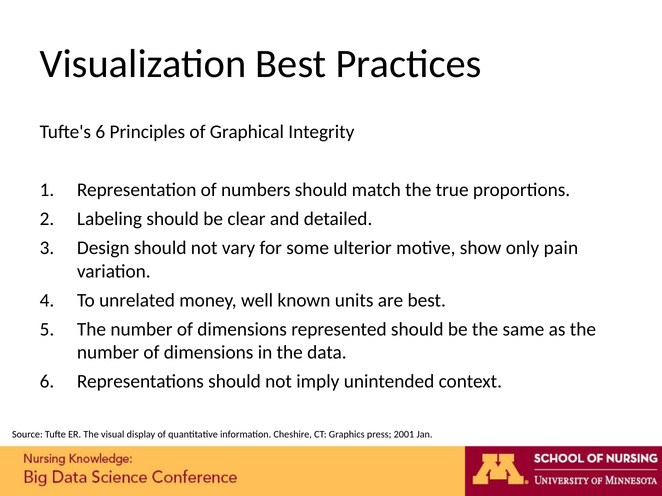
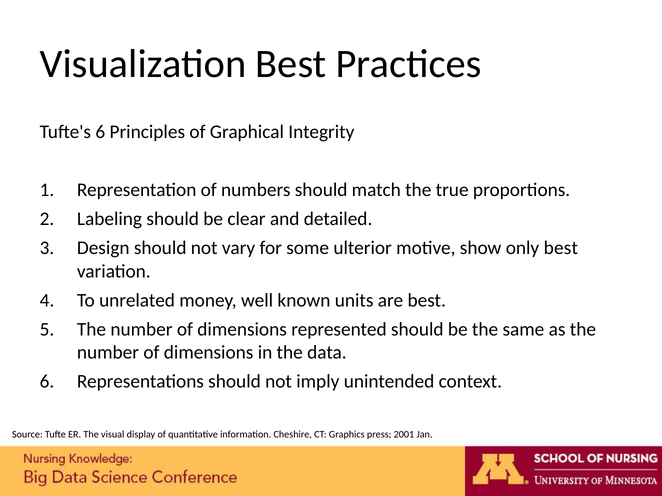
only pain: pain -> best
